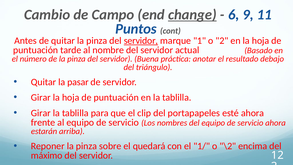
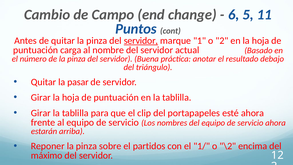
change underline: present -> none
9: 9 -> 5
tarde: tarde -> carga
quedará: quedará -> partidos
